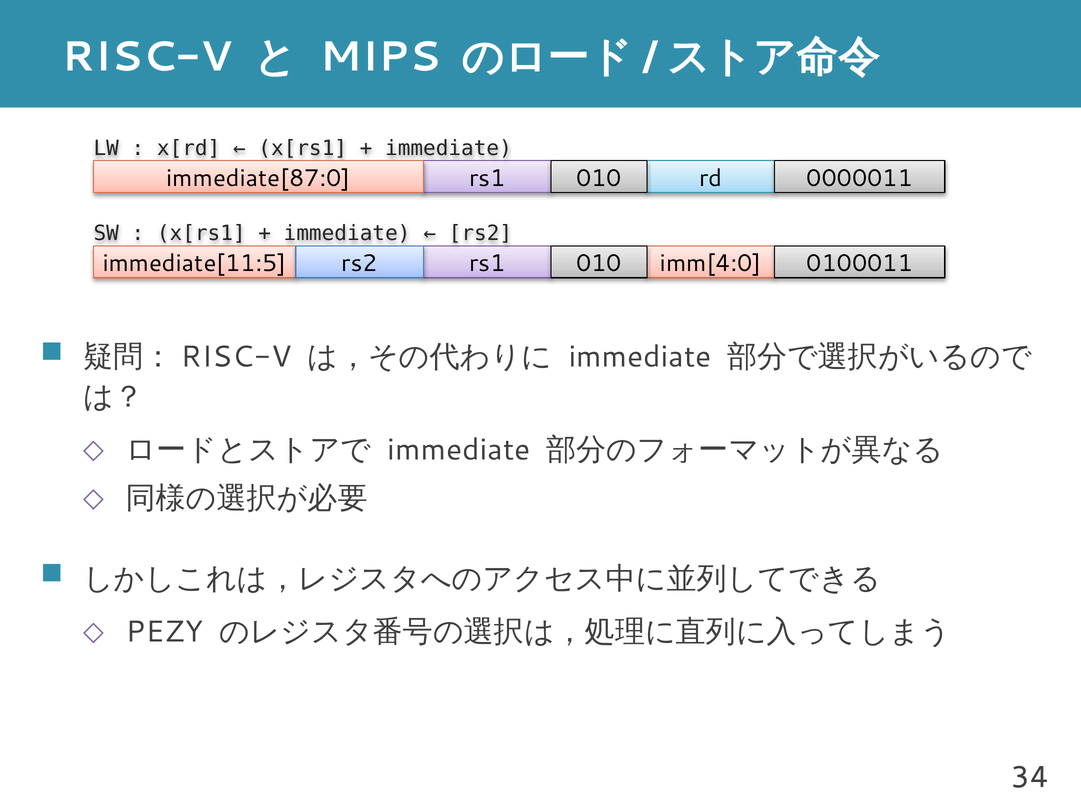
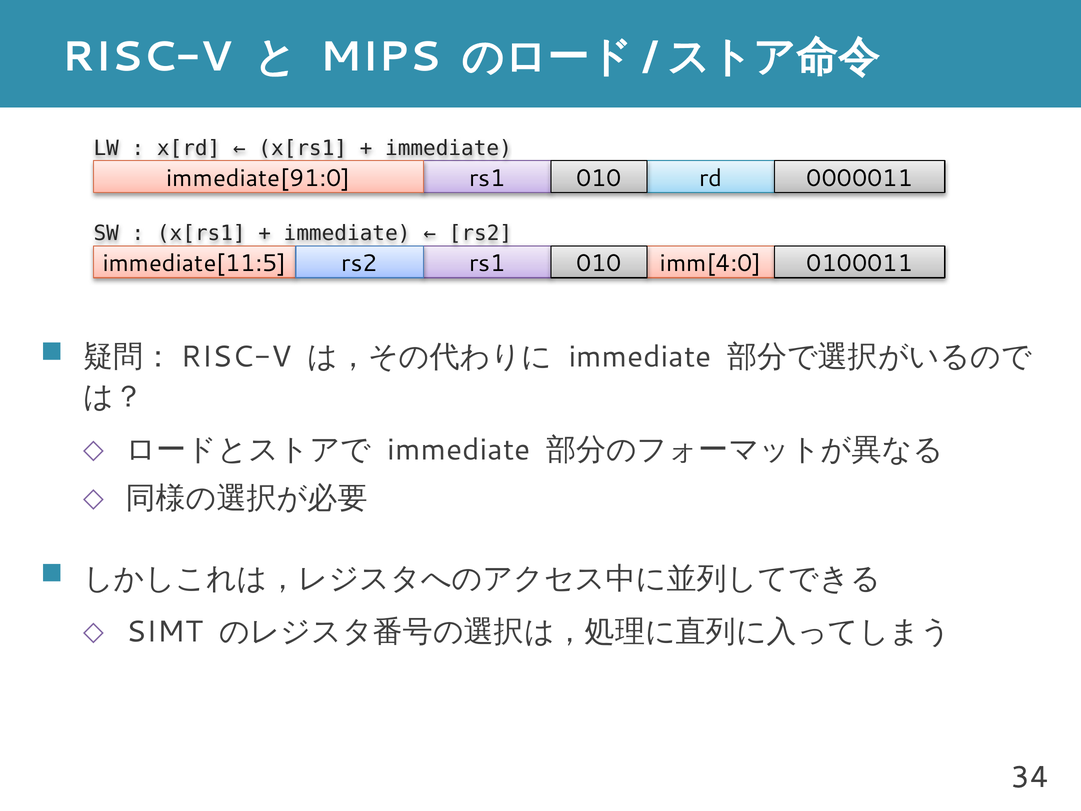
immediate[87:0: immediate[87:0 -> immediate[91:0
PEZY: PEZY -> SIMT
